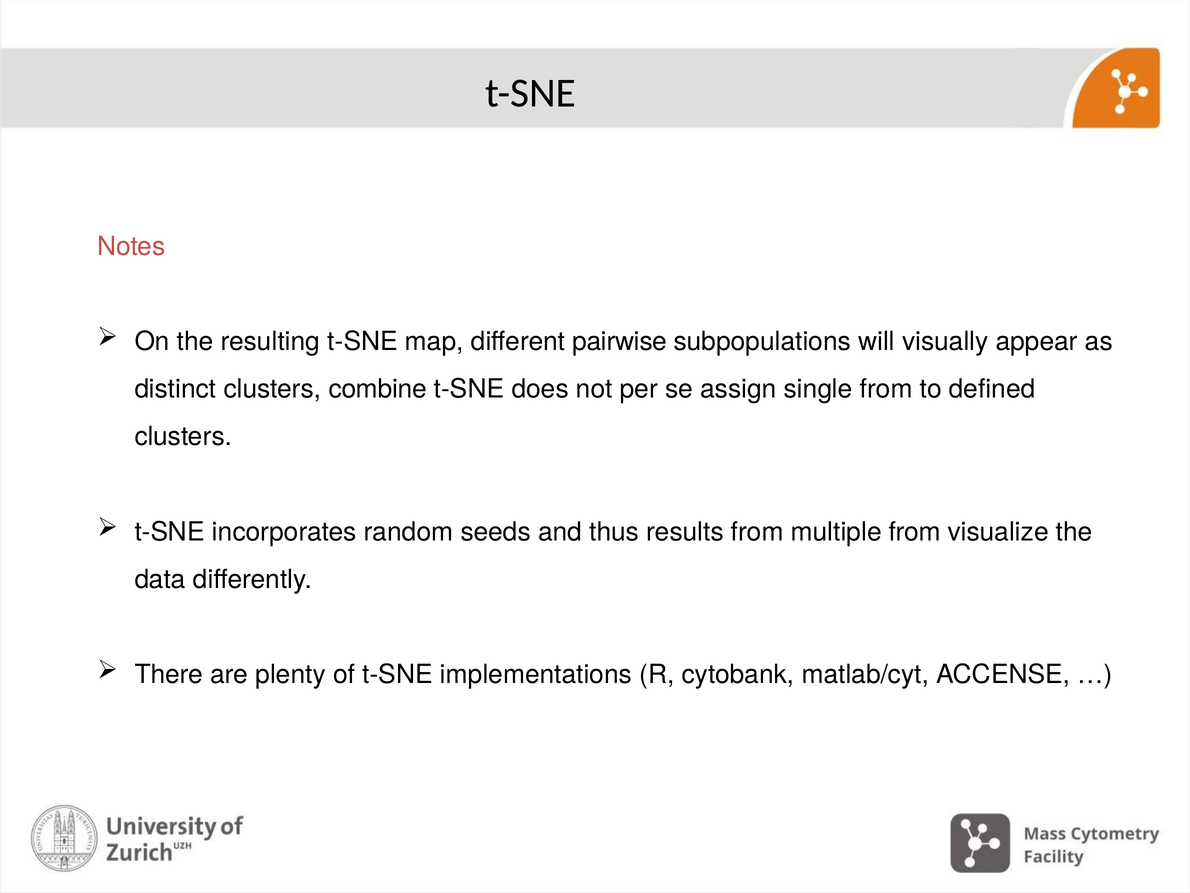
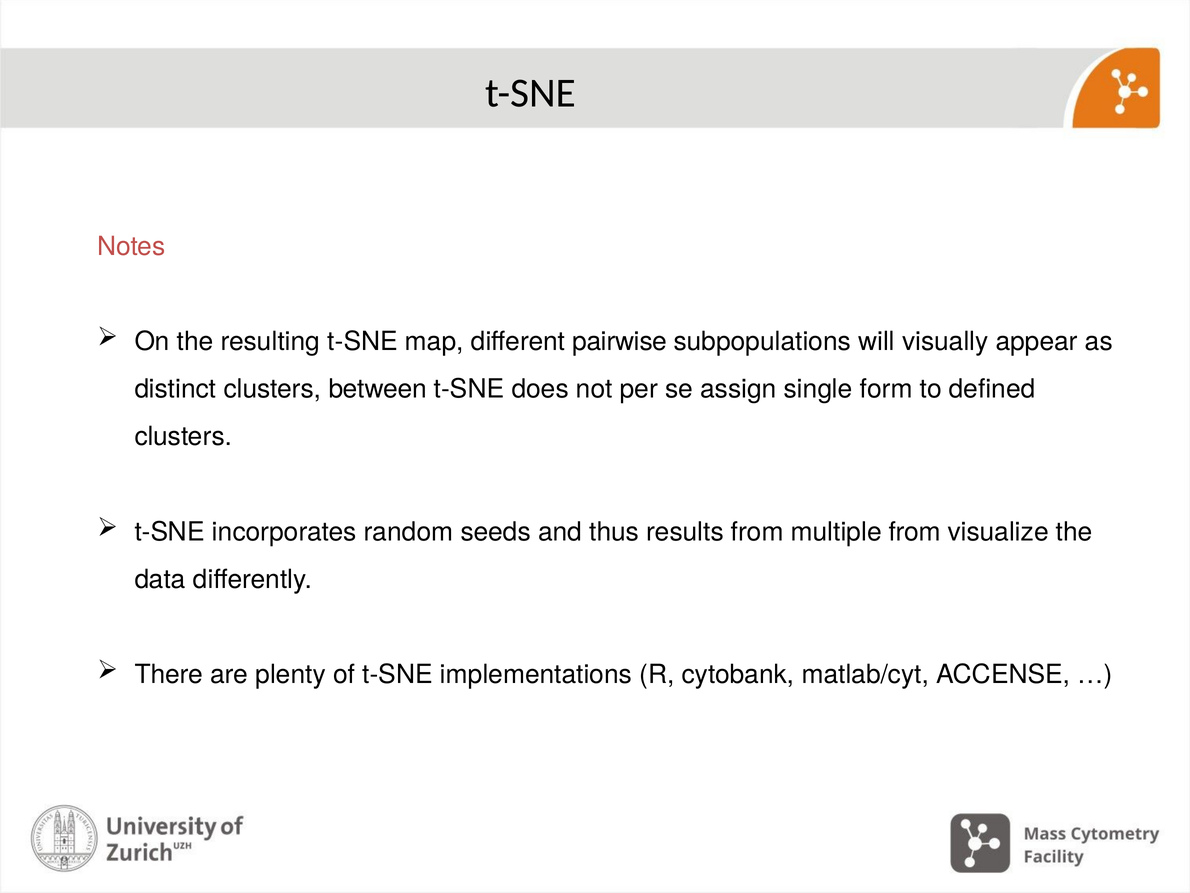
combine: combine -> between
single from: from -> form
